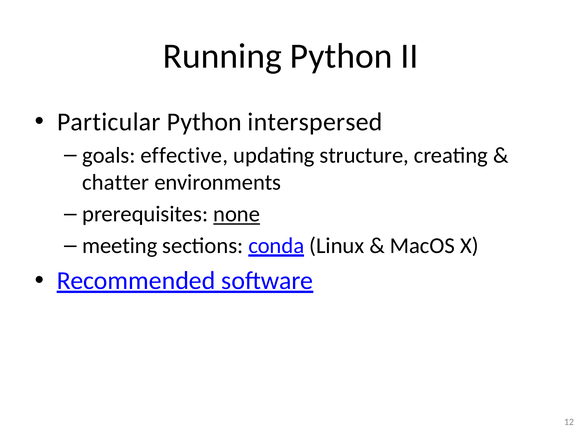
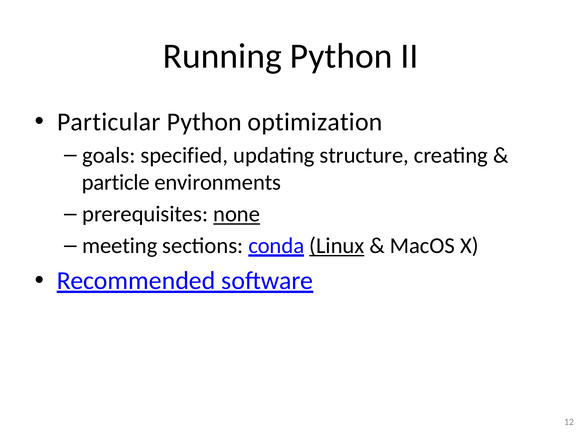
interspersed: interspersed -> optimization
effective: effective -> specified
chatter: chatter -> particle
Linux underline: none -> present
